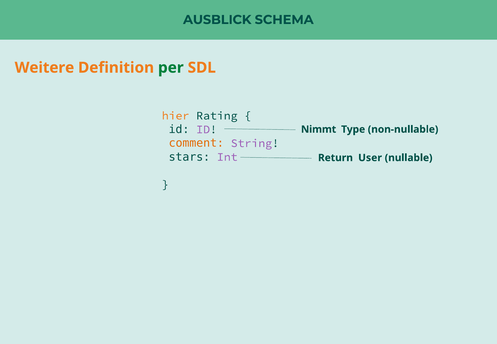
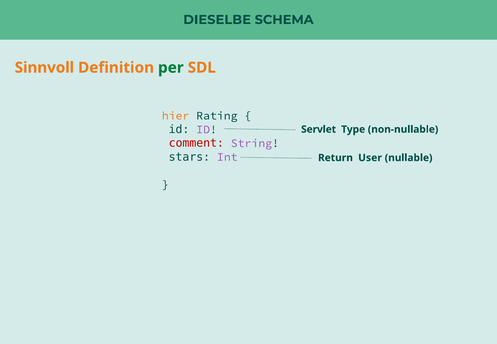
AUSBLICK: AUSBLICK -> DIESELBE
Weitere: Weitere -> Sinnvoll
Nimmt: Nimmt -> Servlet
comment colour: orange -> red
